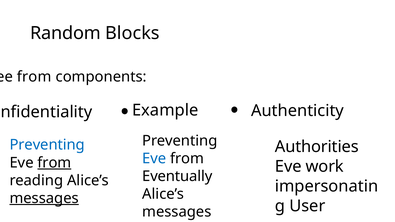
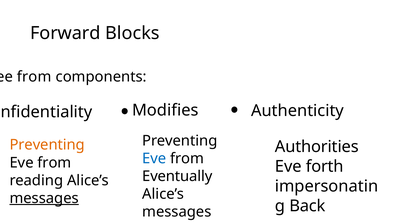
Random: Random -> Forward
Example: Example -> Modifies
Preventing at (47, 145) colour: blue -> orange
from at (54, 163) underline: present -> none
work: work -> forth
User: User -> Back
